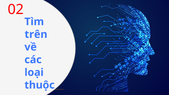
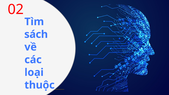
trên: trên -> sách
